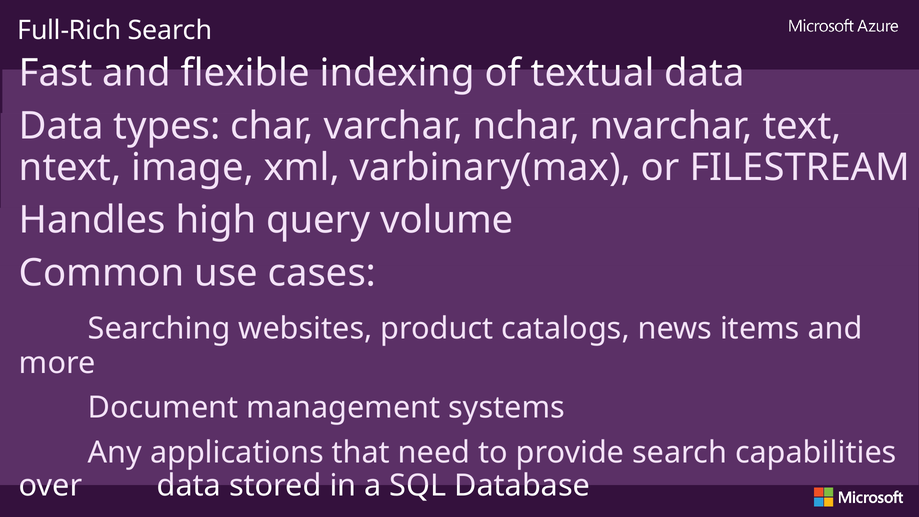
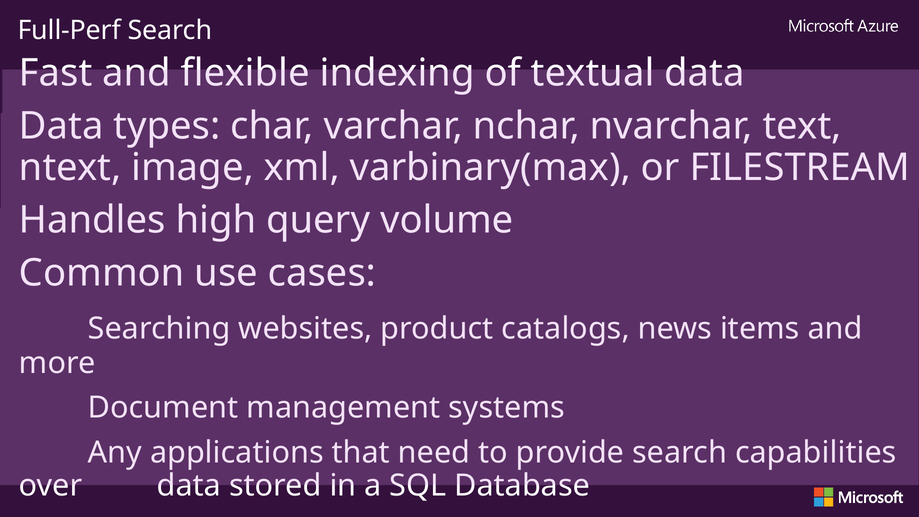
Full-Rich: Full-Rich -> Full-Perf
